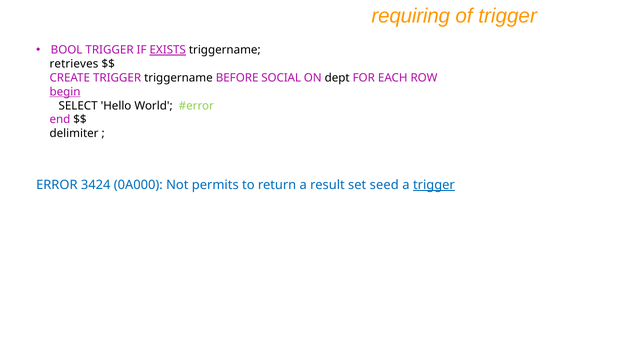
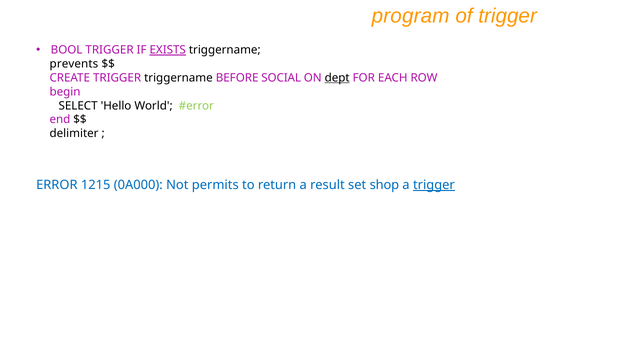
requiring: requiring -> program
retrieves: retrieves -> prevents
dept underline: none -> present
begin underline: present -> none
3424: 3424 -> 1215
seed: seed -> shop
